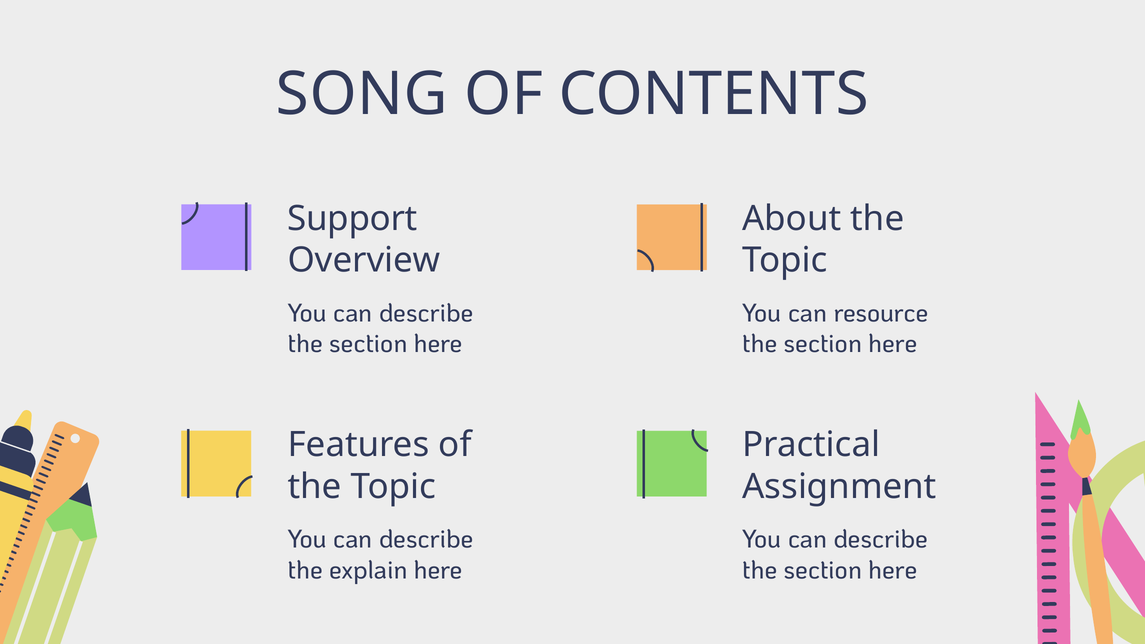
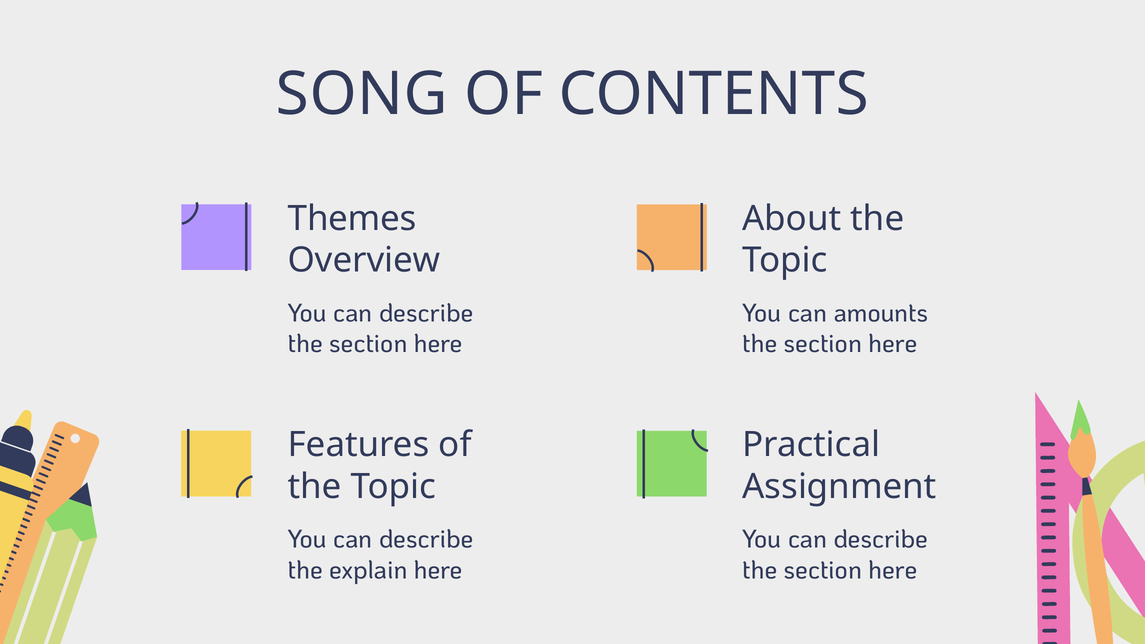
Support: Support -> Themes
resource: resource -> amounts
